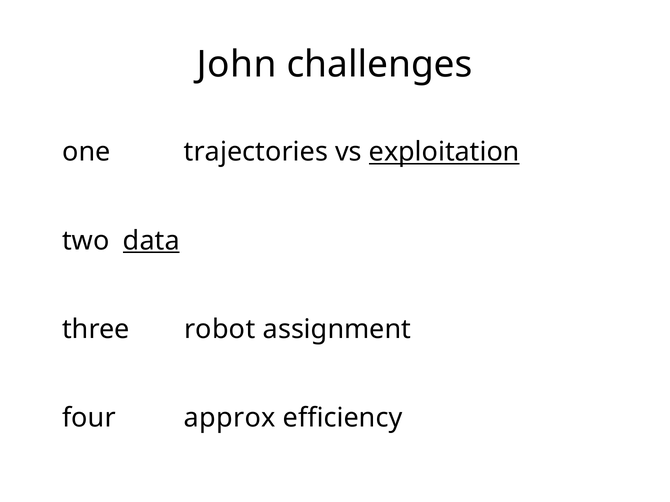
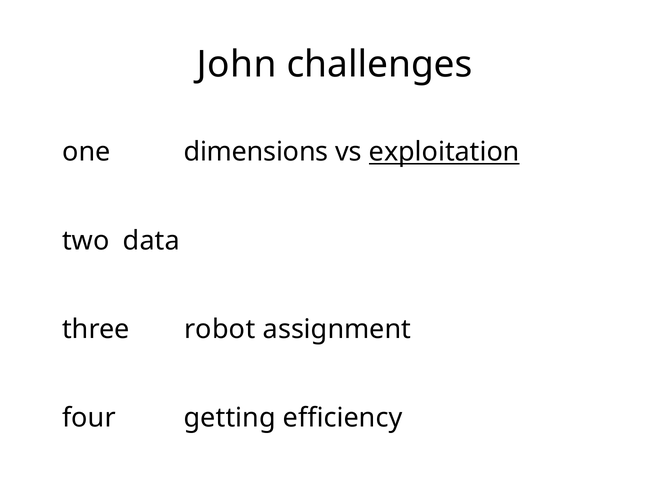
trajectories: trajectories -> dimensions
data underline: present -> none
approx: approx -> getting
